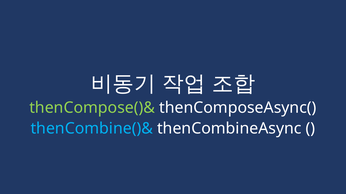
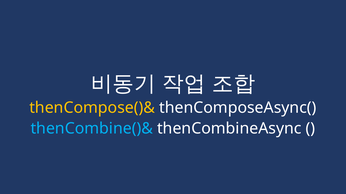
thenCompose()& colour: light green -> yellow
